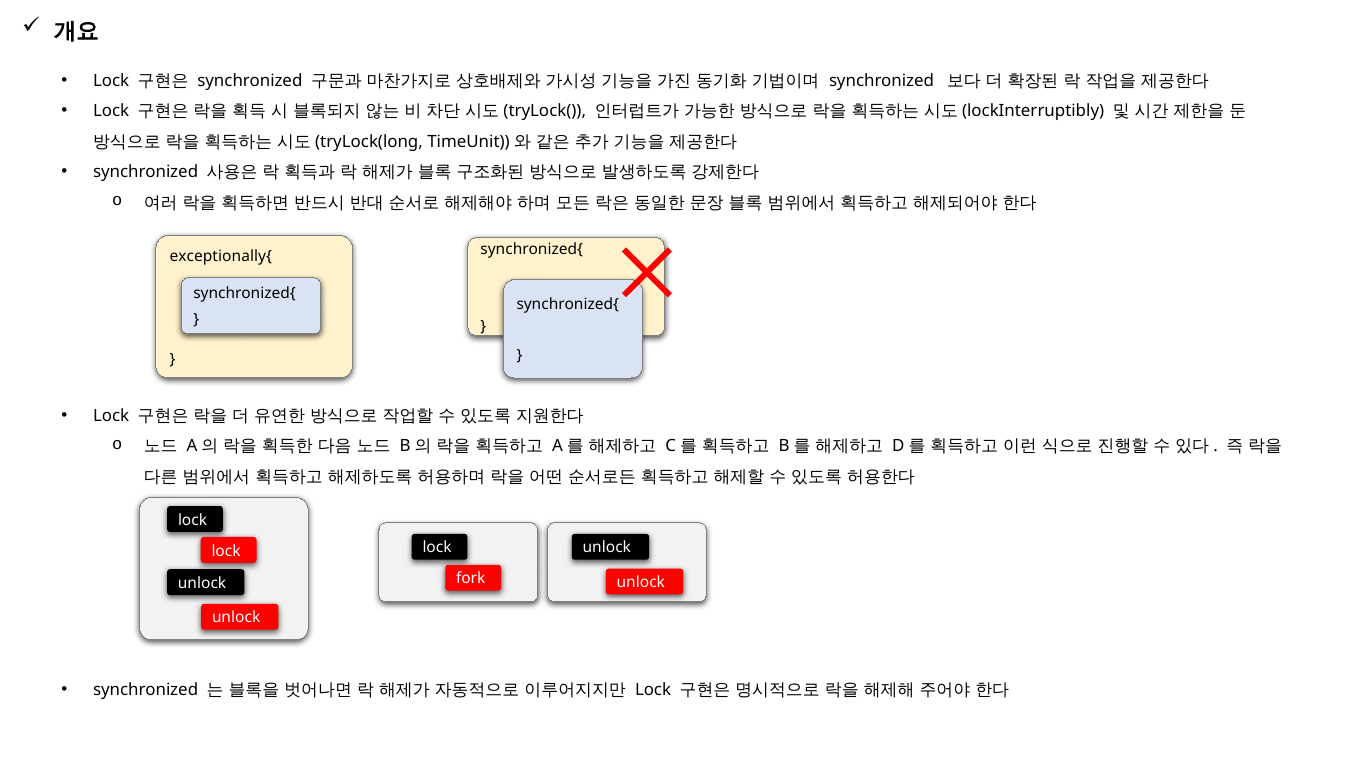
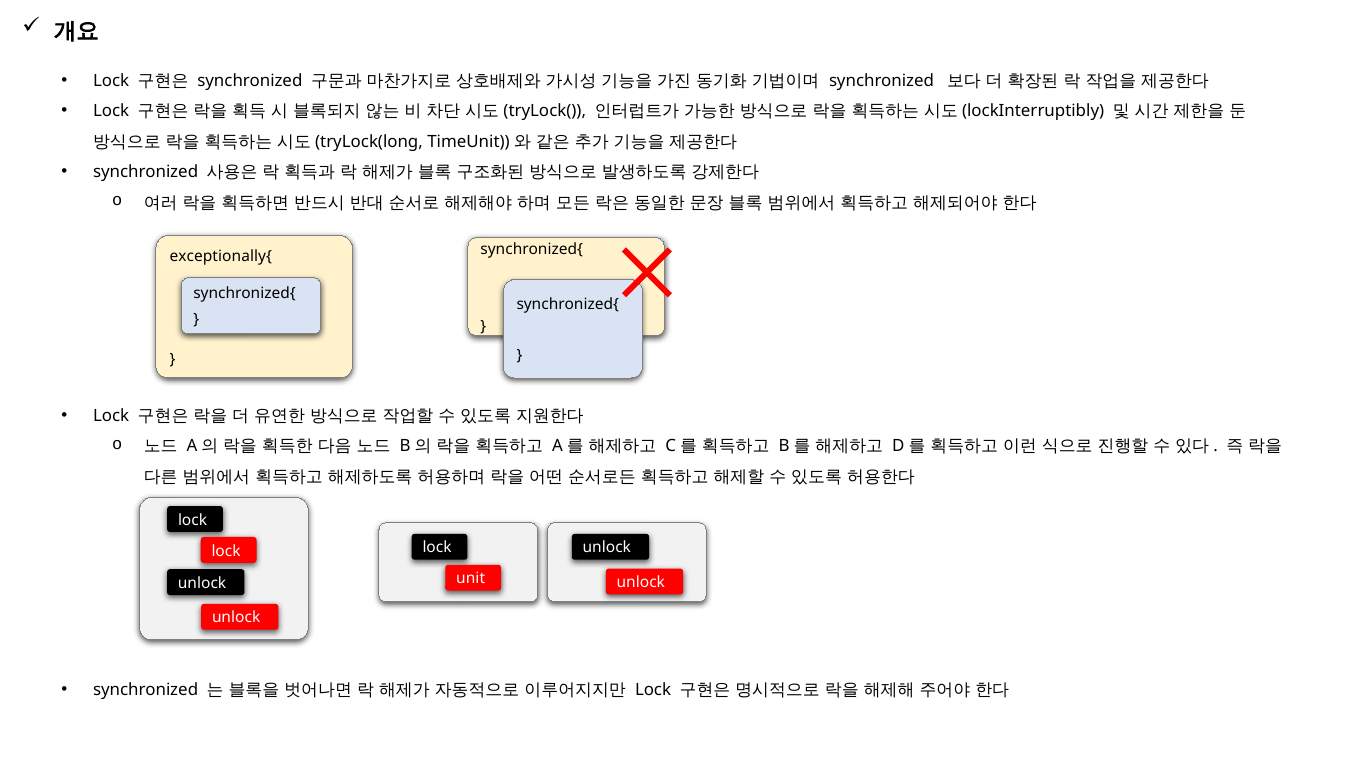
fork: fork -> unit
